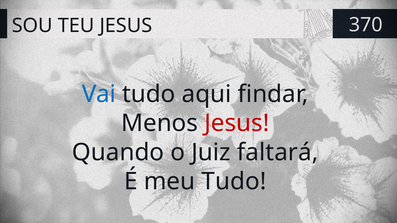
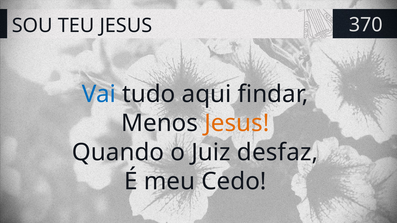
Jesus at (237, 123) colour: red -> orange
faltará: faltará -> desfaz
meu Tudo: Tudo -> Cedo
